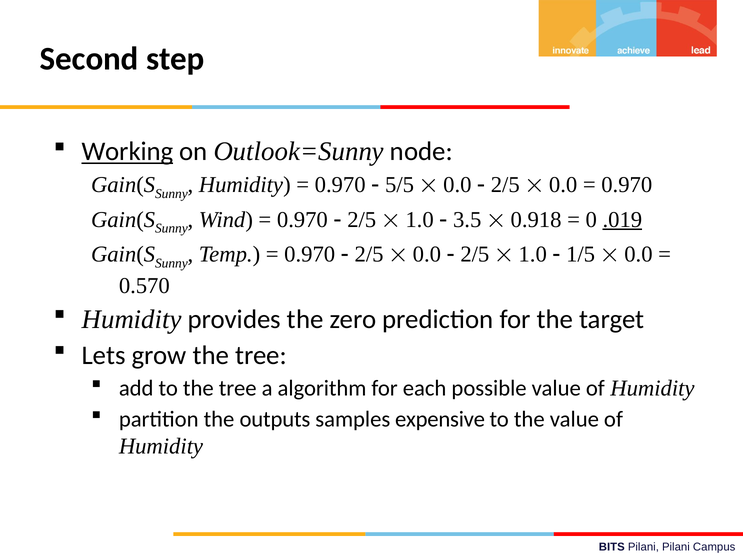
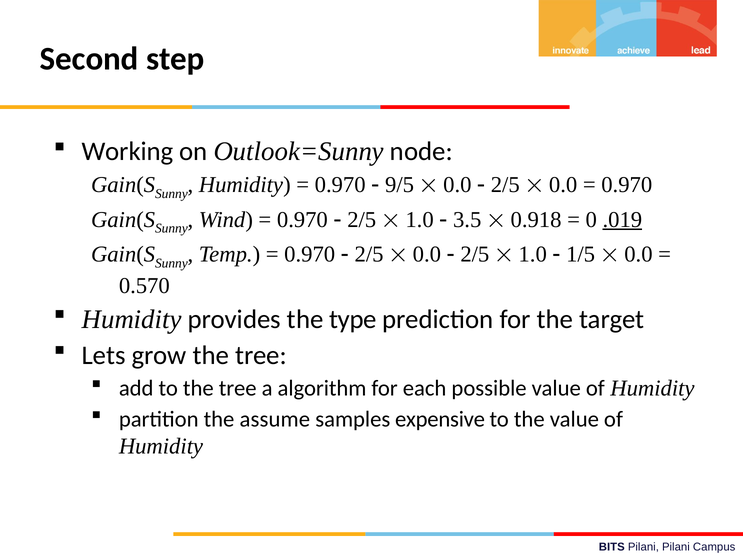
Working underline: present -> none
5/5: 5/5 -> 9/5
zero: zero -> type
outputs: outputs -> assume
